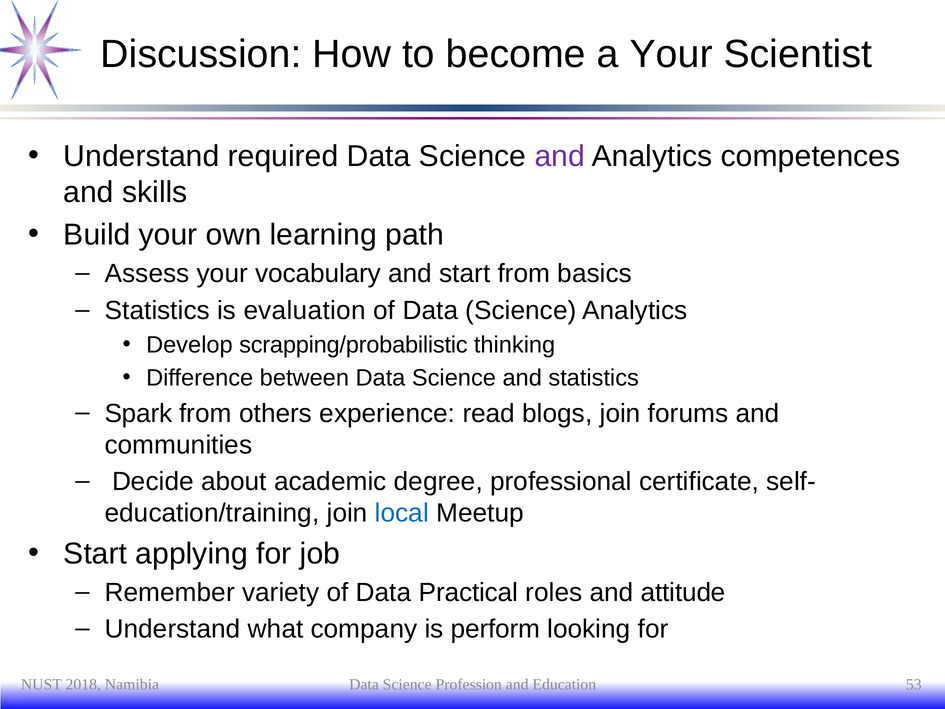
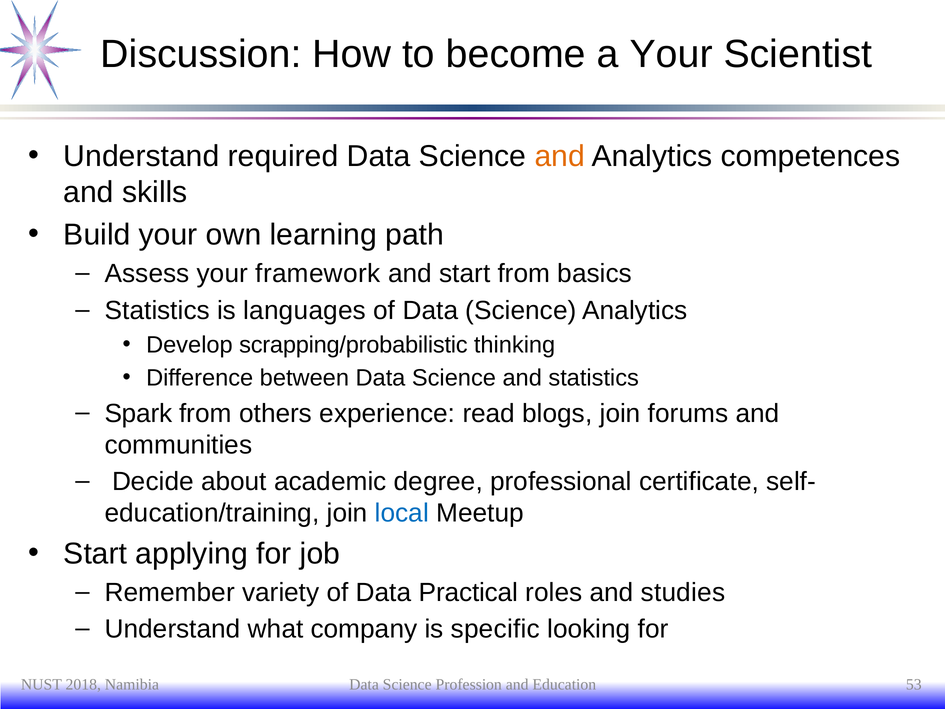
and at (560, 156) colour: purple -> orange
vocabulary: vocabulary -> framework
evaluation: evaluation -> languages
attitude: attitude -> studies
perform: perform -> specific
